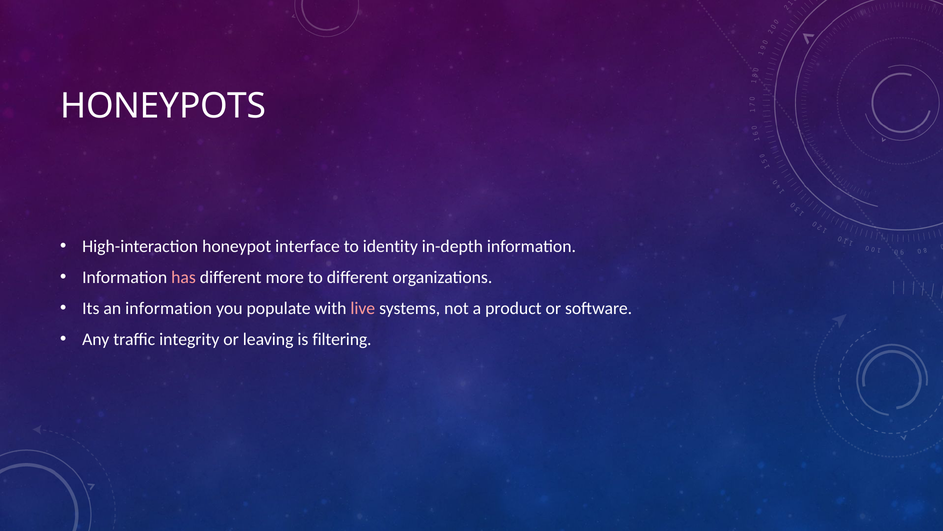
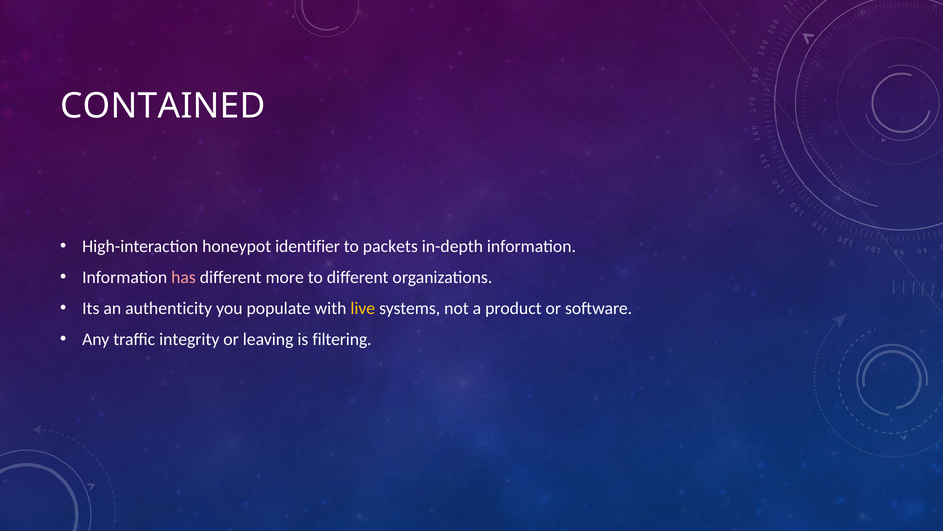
HONEYPOTS: HONEYPOTS -> CONTAINED
interface: interface -> identifier
identity: identity -> packets
an information: information -> authenticity
live colour: pink -> yellow
